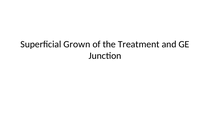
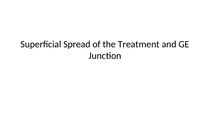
Grown: Grown -> Spread
